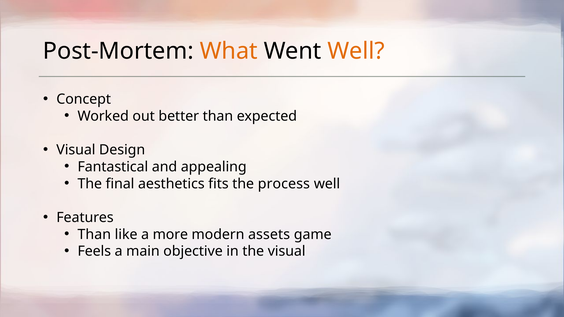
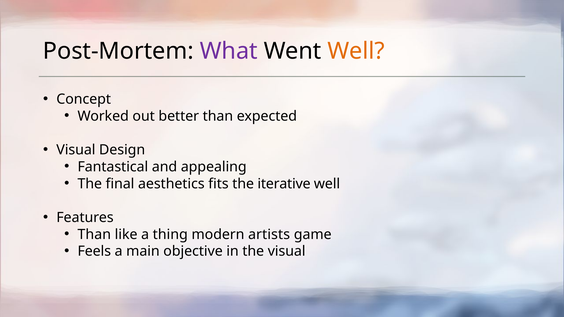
What colour: orange -> purple
process: process -> iterative
more: more -> thing
assets: assets -> artists
